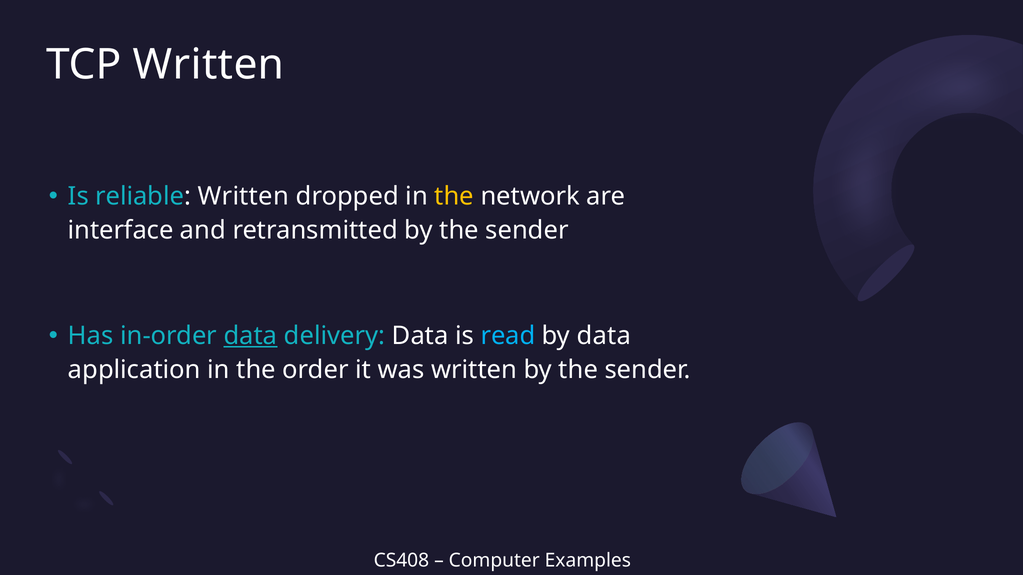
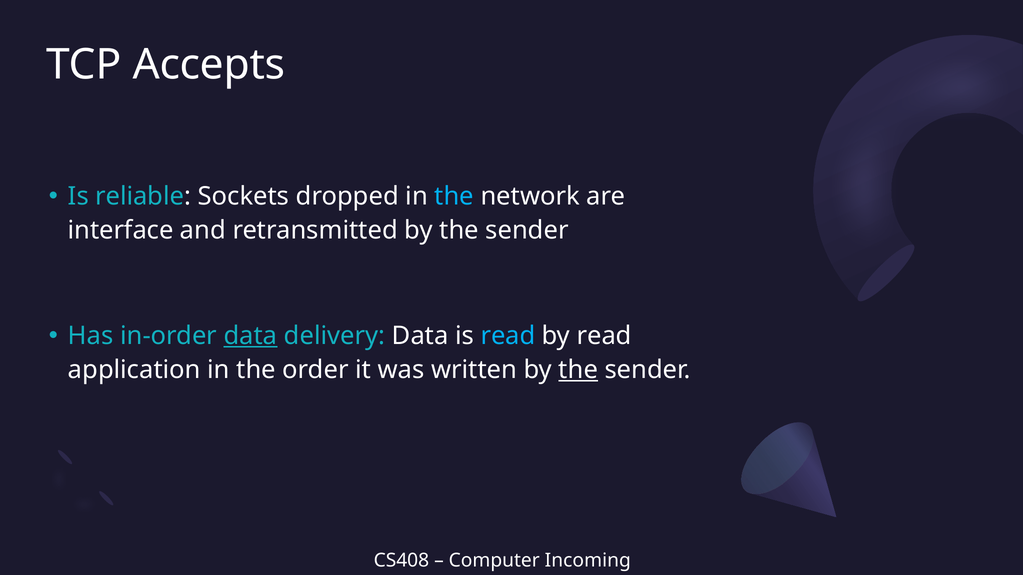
TCP Written: Written -> Accepts
reliable Written: Written -> Sockets
the at (454, 197) colour: yellow -> light blue
by data: data -> read
the at (578, 370) underline: none -> present
Examples: Examples -> Incoming
